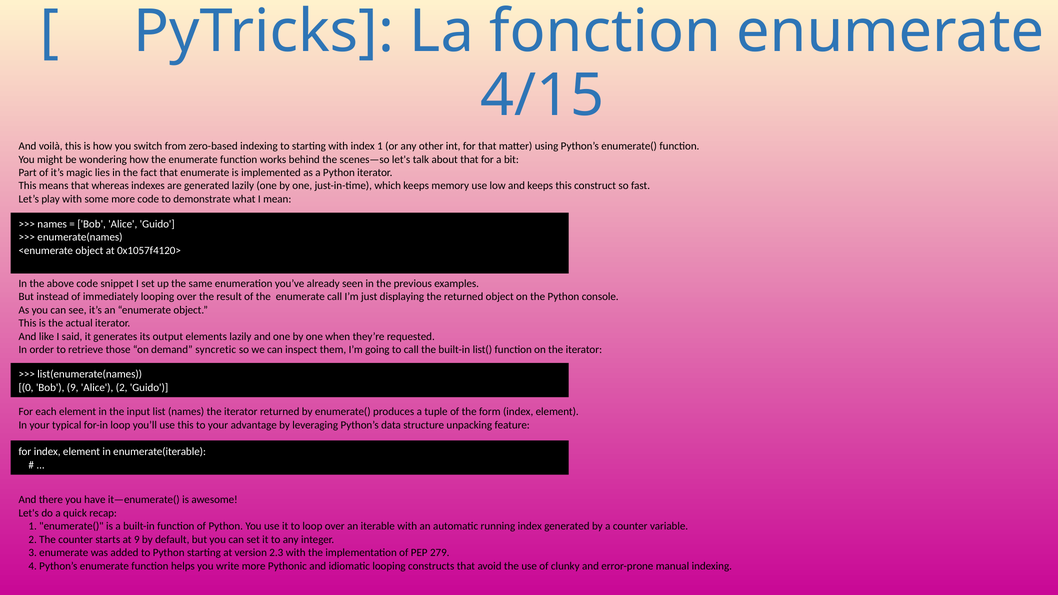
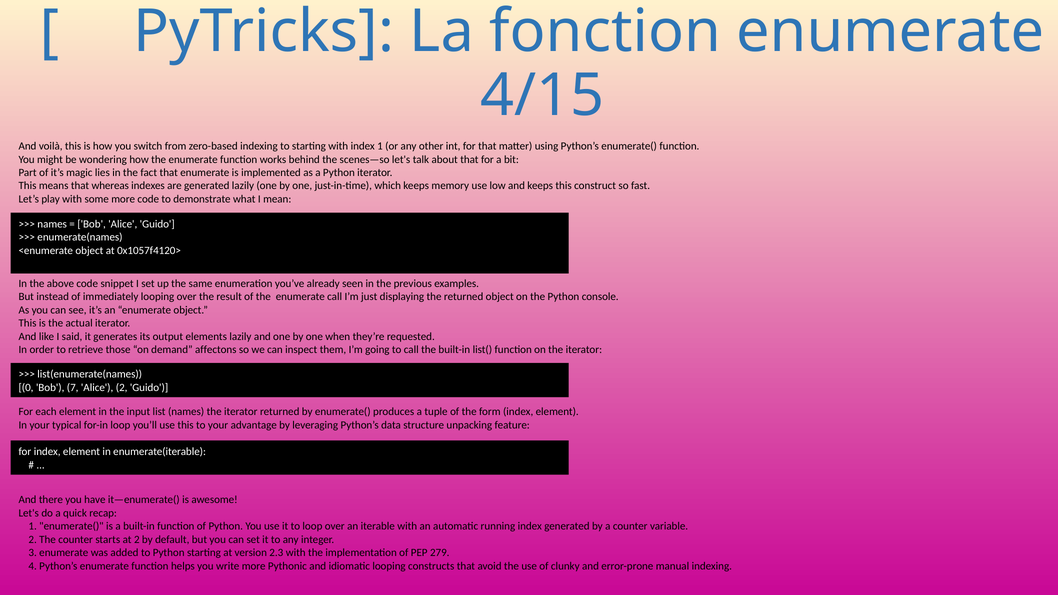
syncretic: syncretic -> affectons
Bob 9: 9 -> 7
at 9: 9 -> 2
